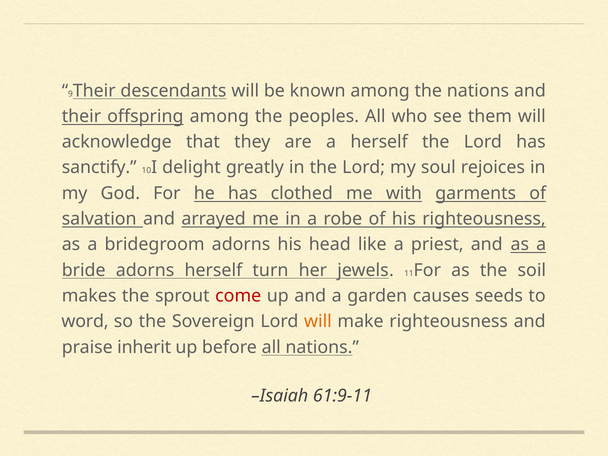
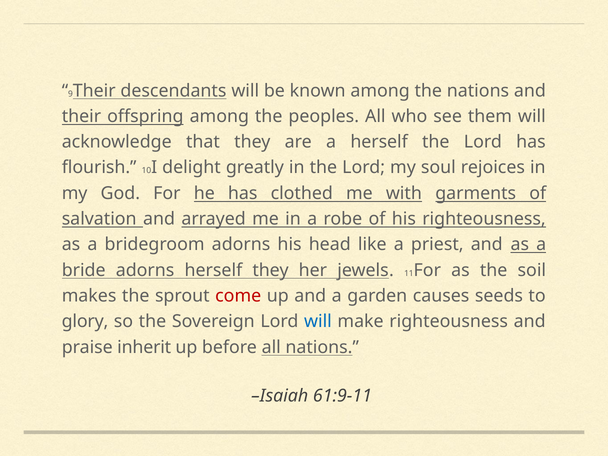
sanctify: sanctify -> flourish
herself turn: turn -> they
word: word -> glory
will at (318, 322) colour: orange -> blue
